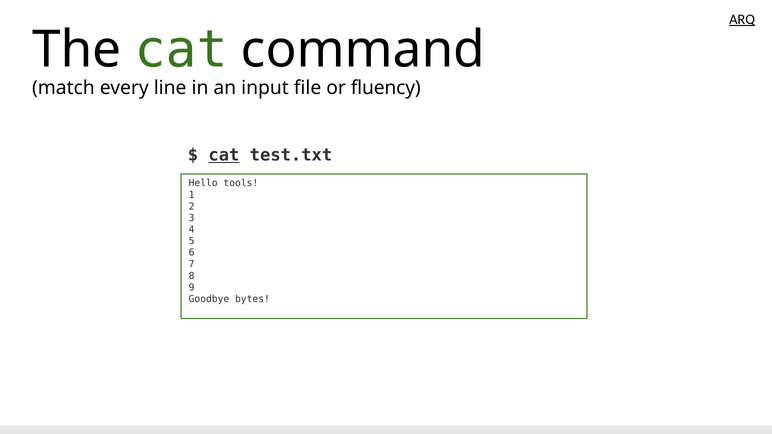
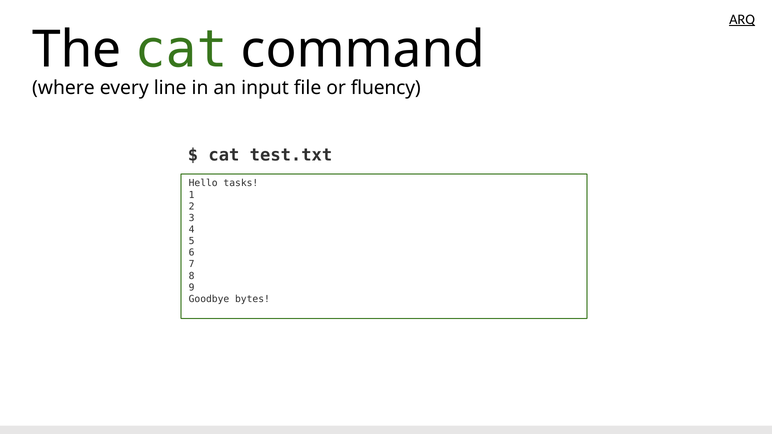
match: match -> where
cat at (224, 155) underline: present -> none
tools: tools -> tasks
